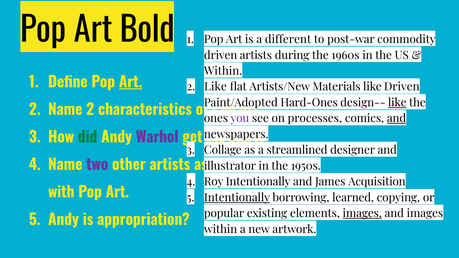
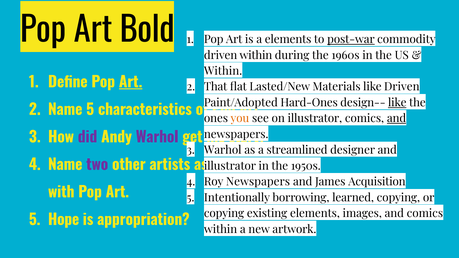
a different: different -> elements
post-war underline: none -> present
driven artists: artists -> within
Like at (215, 87): Like -> That
Artists/New: Artists/New -> Lasted/New
Name 2: 2 -> 5
you colour: purple -> orange
on processes: processes -> illustrator
did colour: green -> purple
3 Collage: Collage -> Warhol
Roy Intentionally: Intentionally -> Newspapers
Intentionally at (237, 198) underline: present -> none
popular at (224, 214): popular -> copying
images at (362, 214) underline: present -> none
and images: images -> comics
Andy at (63, 220): Andy -> Hope
